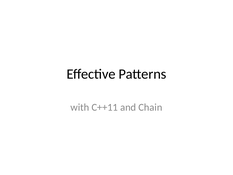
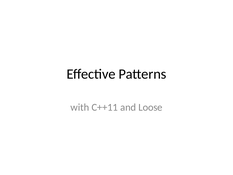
Chain: Chain -> Loose
